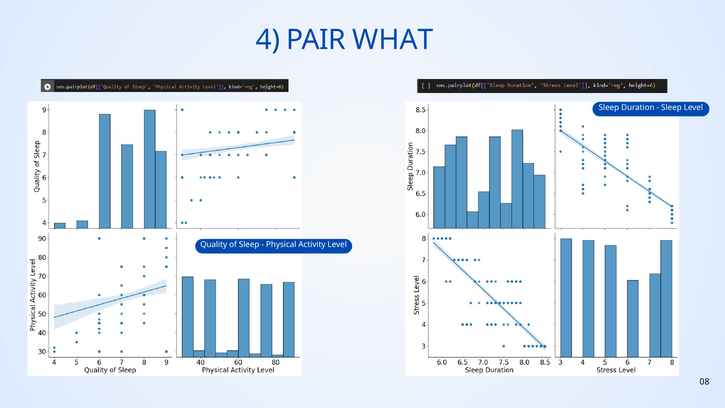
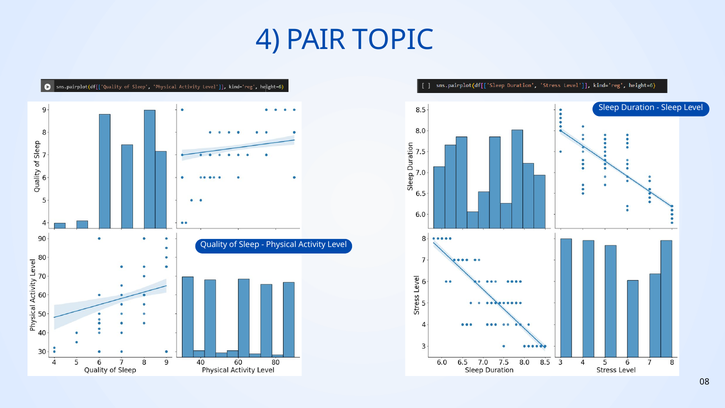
WHAT: WHAT -> TOPIC
